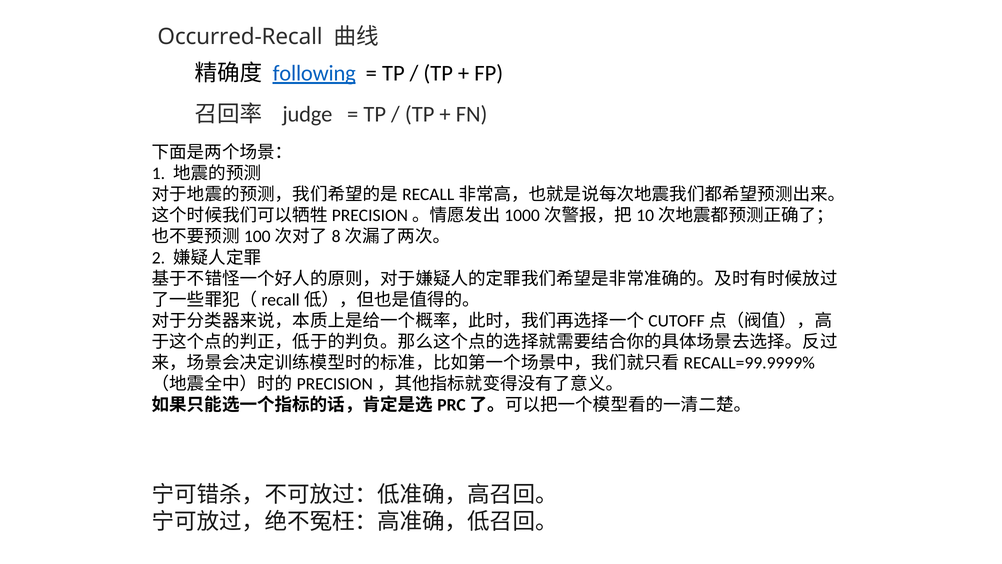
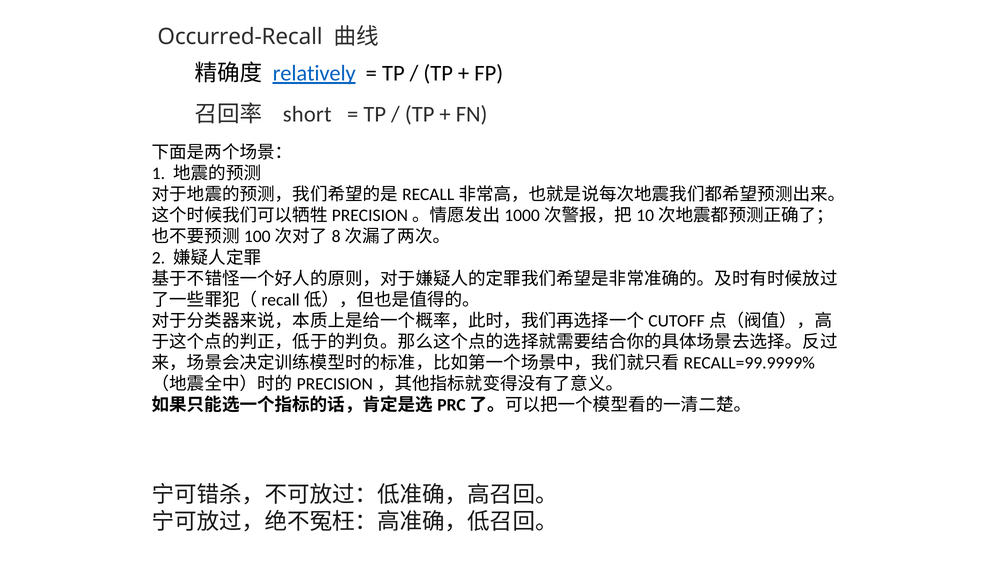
following: following -> relatively
judge: judge -> short
